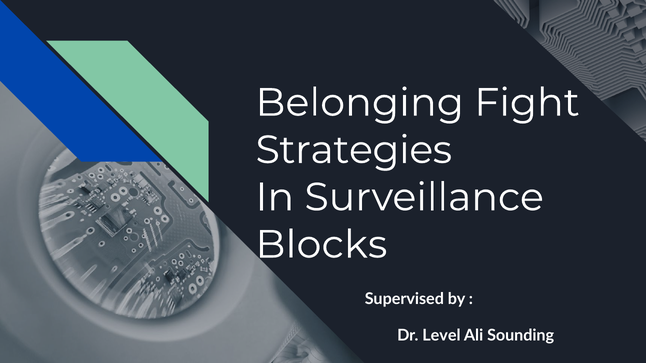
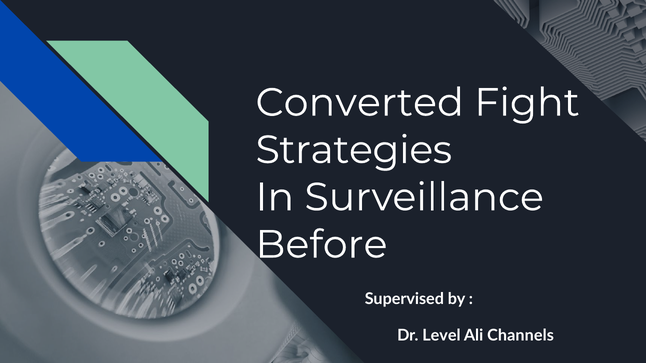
Belonging: Belonging -> Converted
Blocks: Blocks -> Before
Sounding: Sounding -> Channels
